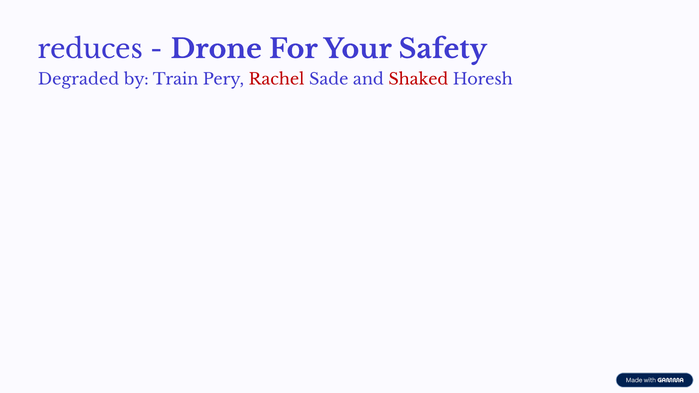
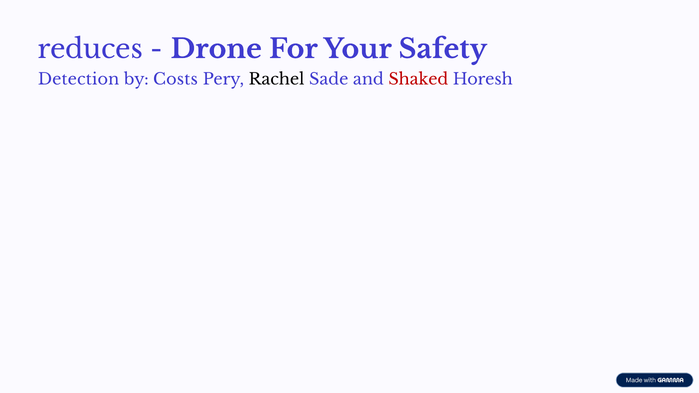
Degraded: Degraded -> Detection
Train: Train -> Costs
Rachel colour: red -> black
